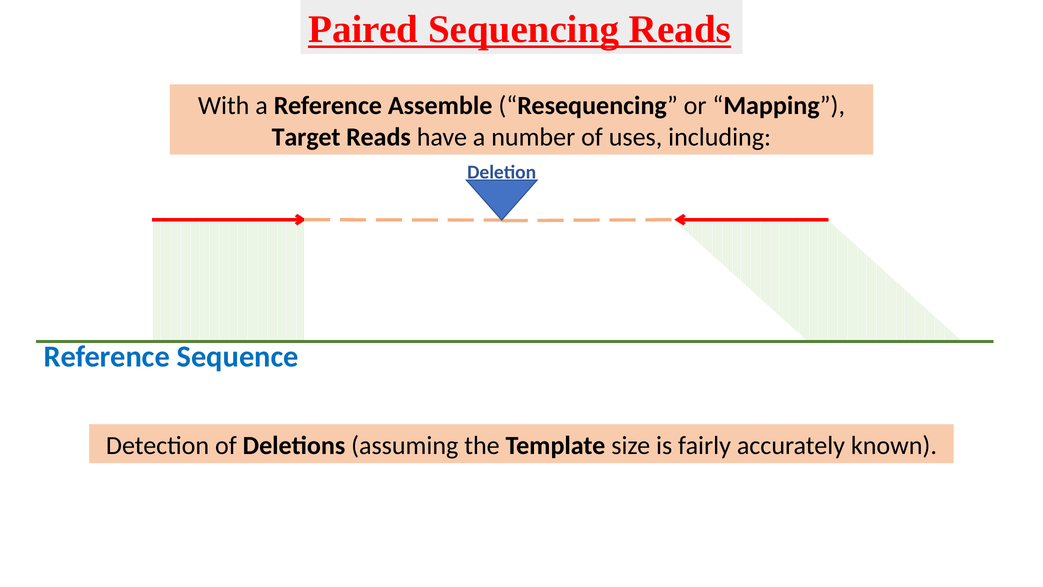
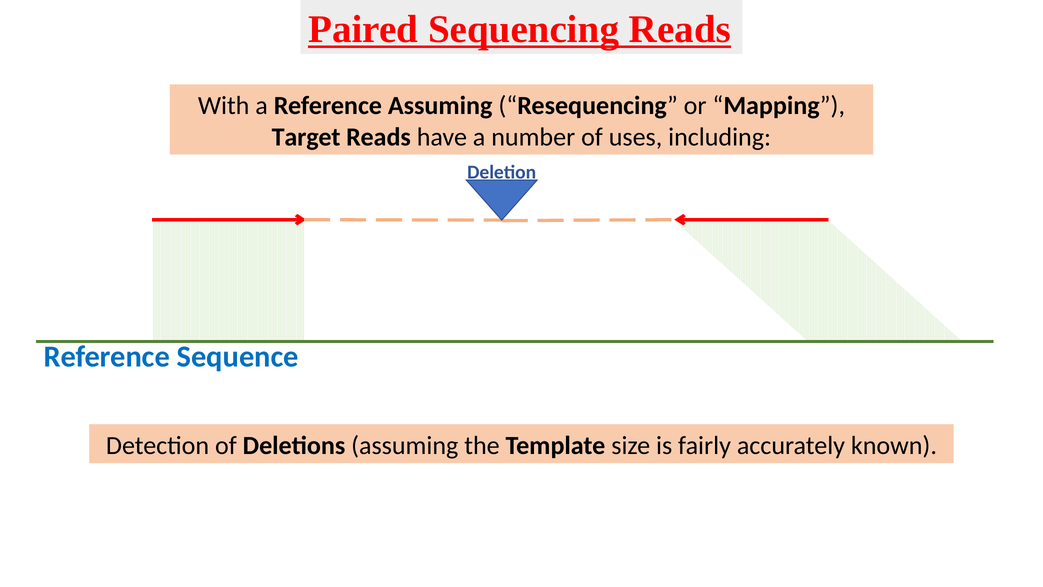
Reference Assemble: Assemble -> Assuming
